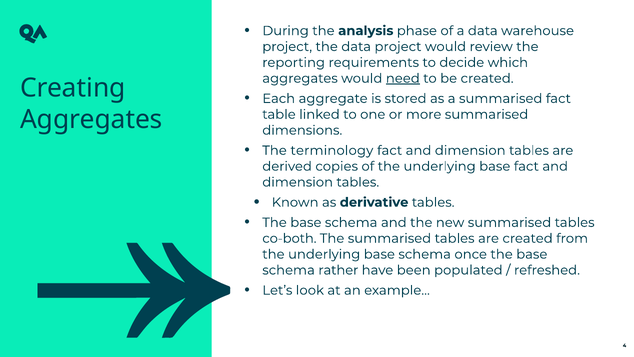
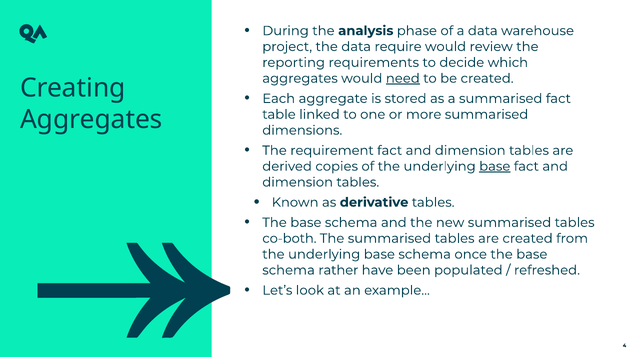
data project: project -> require
terminology: terminology -> requirement
base at (495, 166) underline: none -> present
